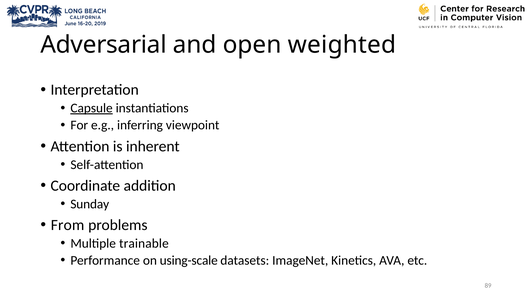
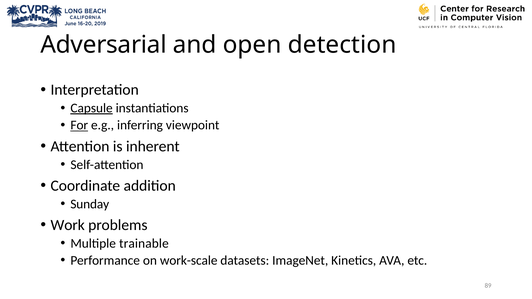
weighted: weighted -> detection
For underline: none -> present
From: From -> Work
using-scale: using-scale -> work-scale
